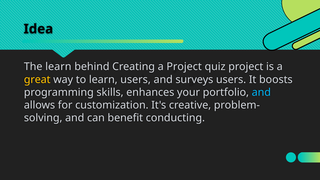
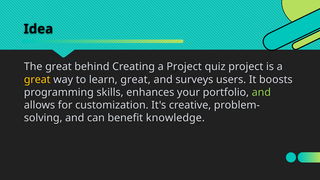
The learn: learn -> great
learn users: users -> great
and at (261, 92) colour: light blue -> light green
conducting: conducting -> knowledge
